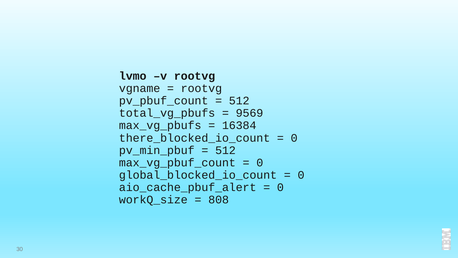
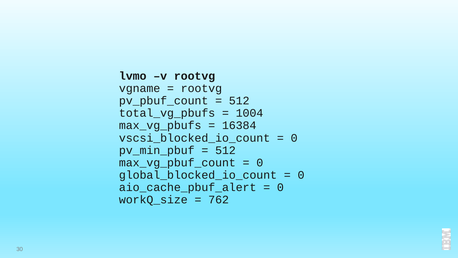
9569: 9569 -> 1004
there_blocked_io_count: there_blocked_io_count -> vscsi_blocked_io_count
808: 808 -> 762
